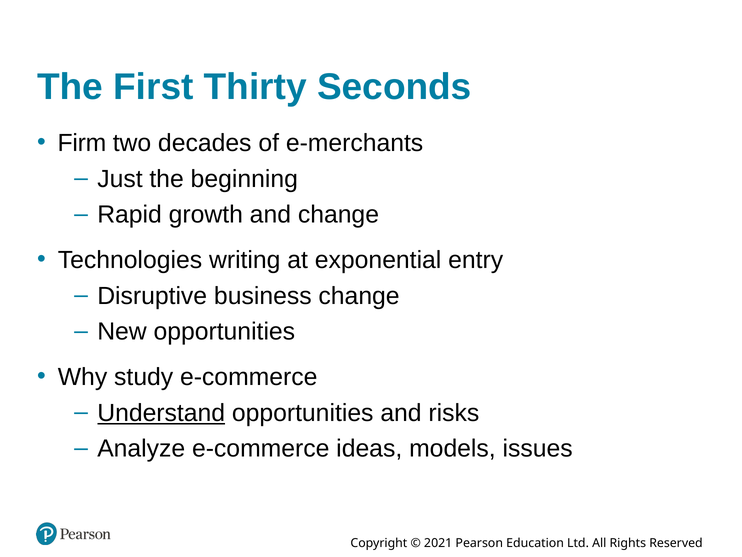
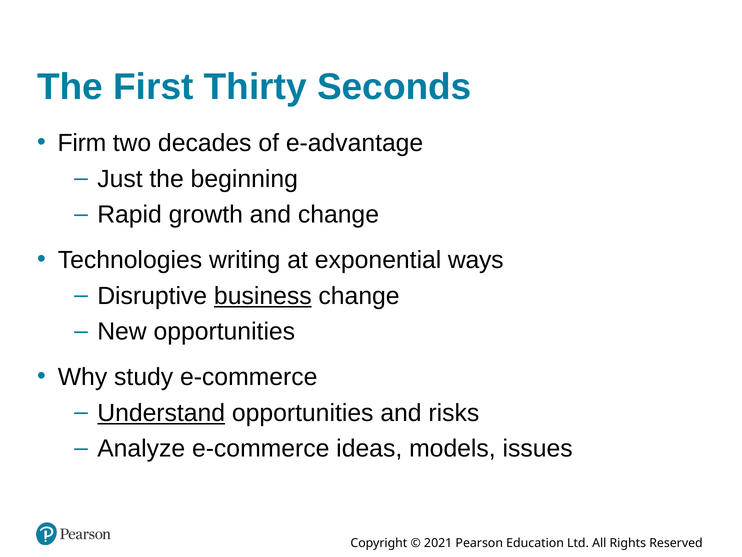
e-merchants: e-merchants -> e-advantage
entry: entry -> ways
business underline: none -> present
